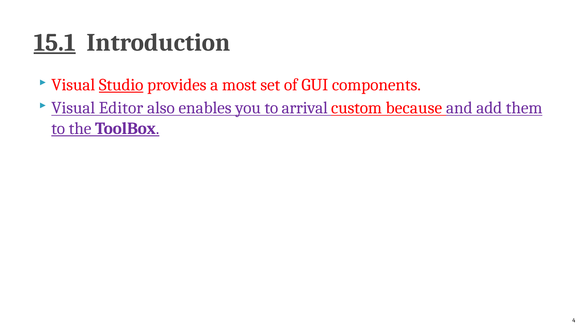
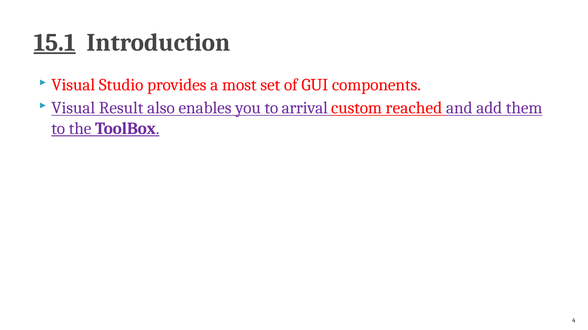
Studio underline: present -> none
Editor: Editor -> Result
because: because -> reached
